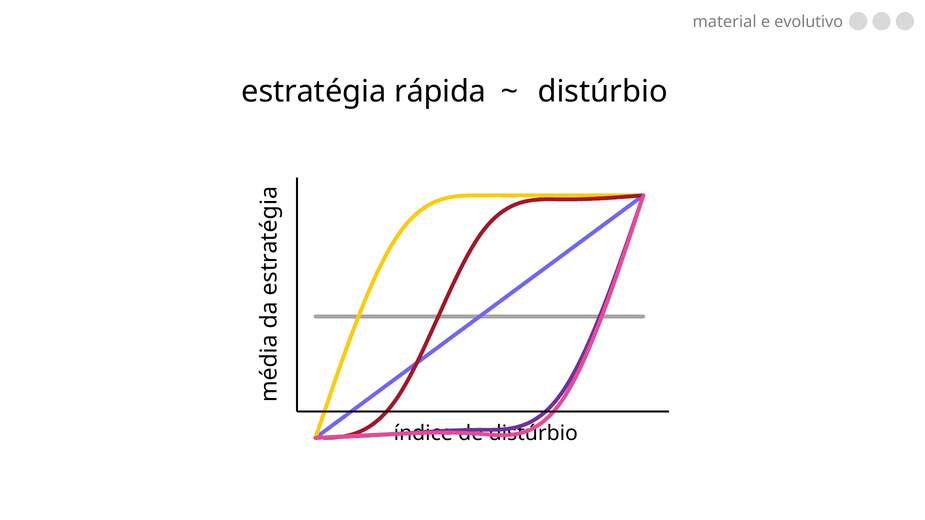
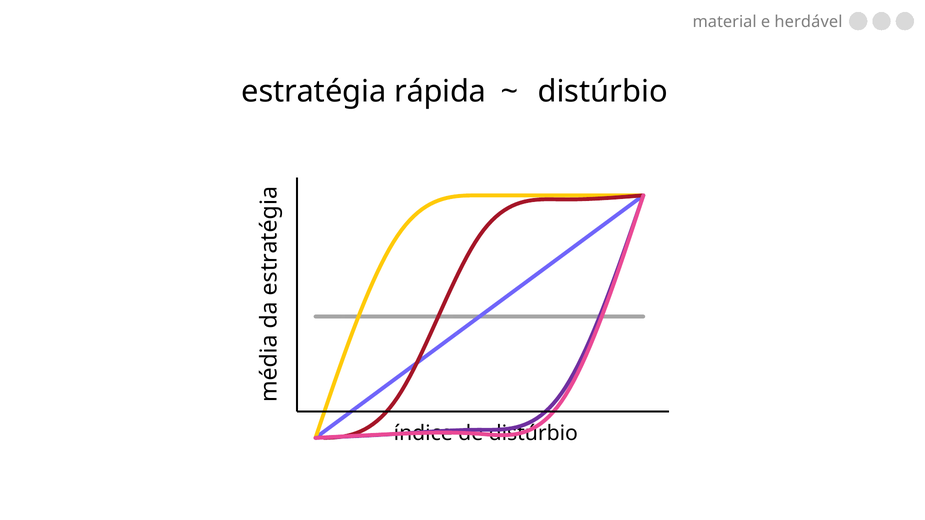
evolutivo: evolutivo -> herdável
